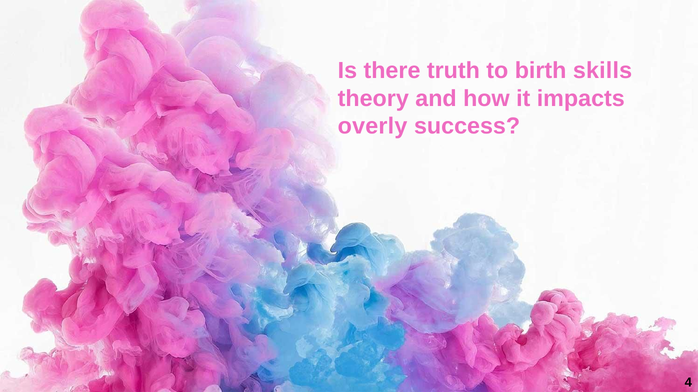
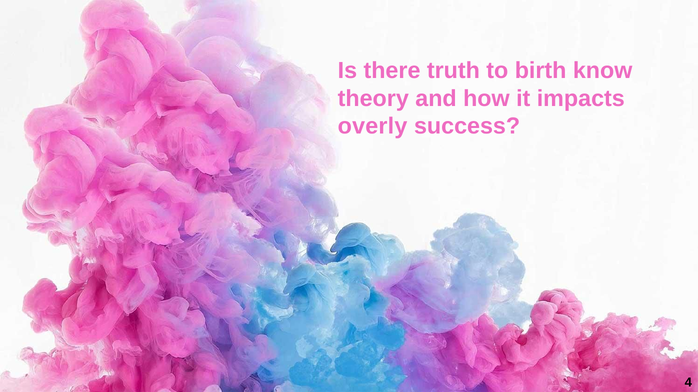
skills: skills -> know
